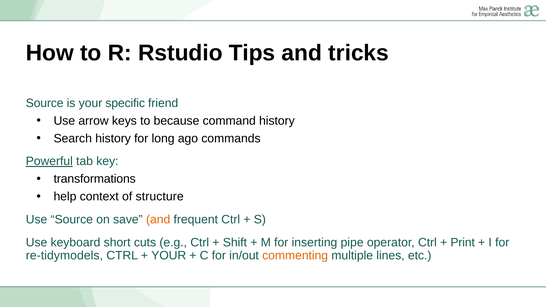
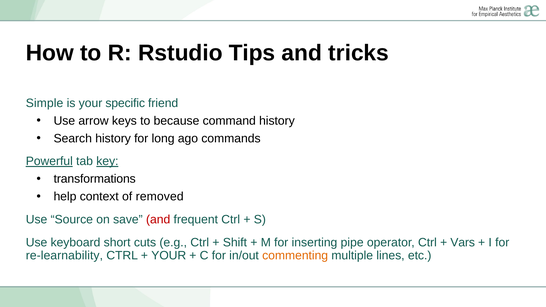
Source at (45, 103): Source -> Simple
key underline: none -> present
structure: structure -> removed
and at (158, 220) colour: orange -> red
Print: Print -> Vars
re-tidymodels: re-tidymodels -> re-learnability
